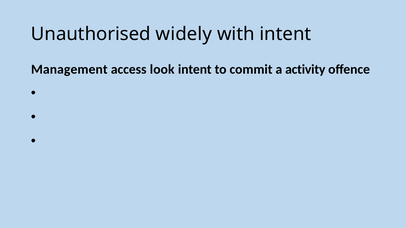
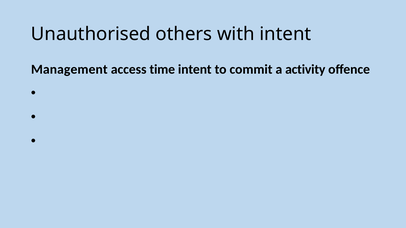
widely: widely -> others
look: look -> time
